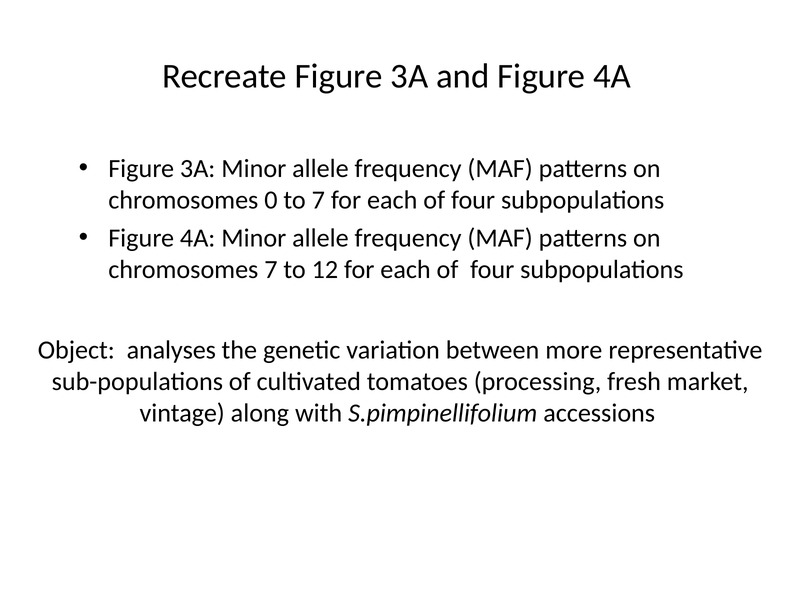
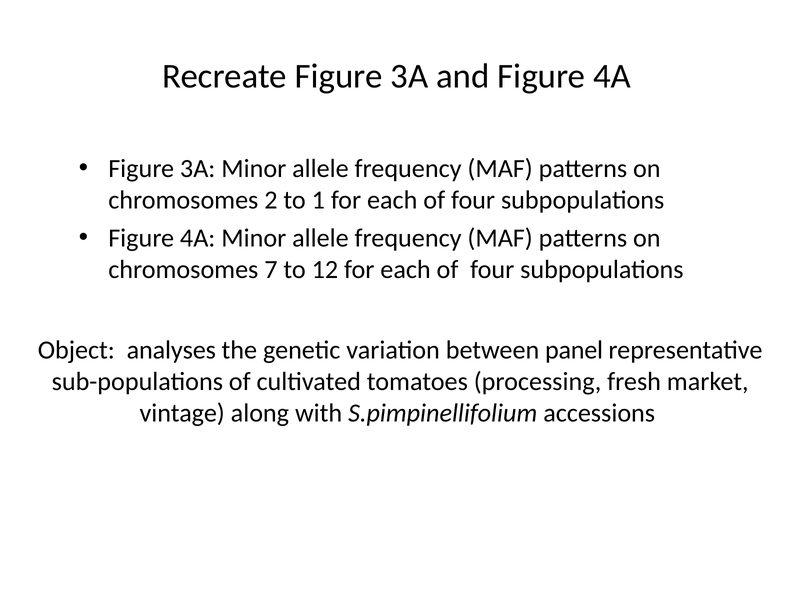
0: 0 -> 2
to 7: 7 -> 1
more: more -> panel
